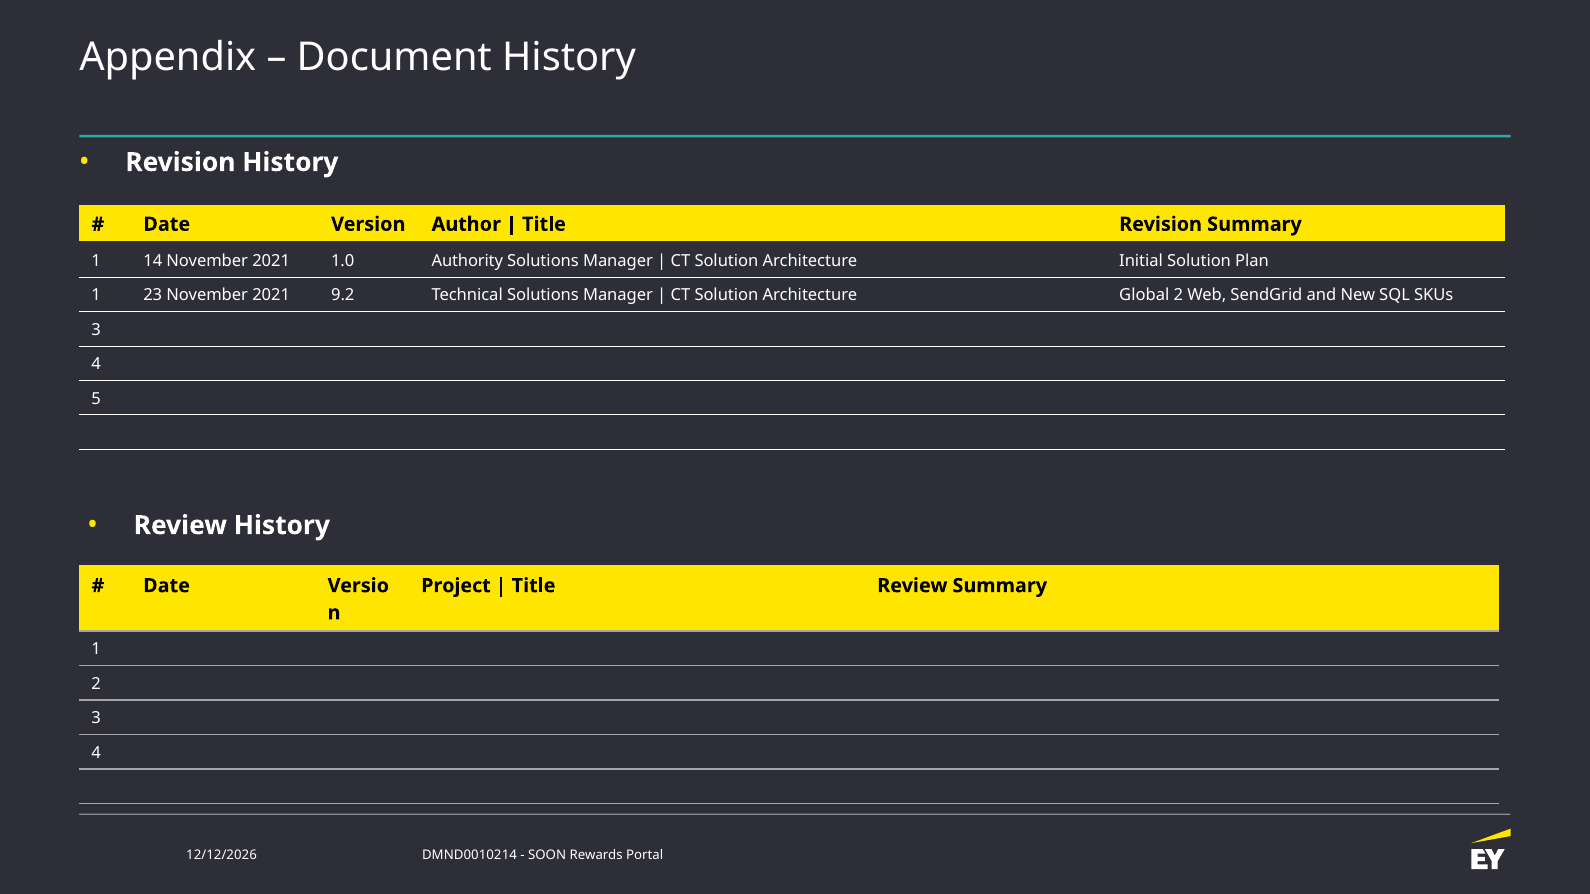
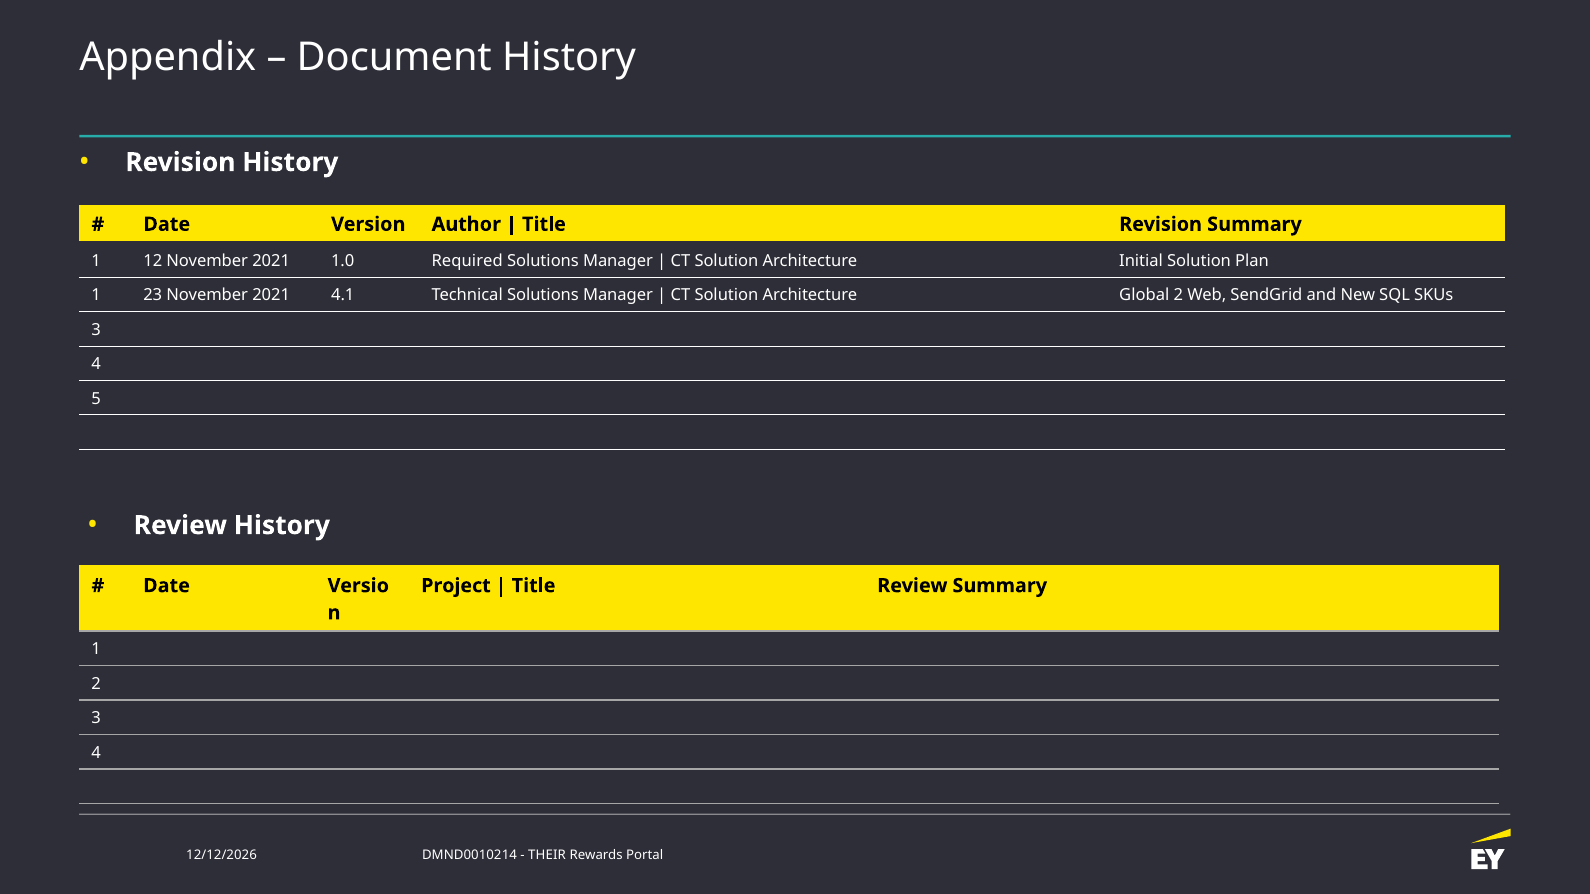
14: 14 -> 12
Authority: Authority -> Required
9.2: 9.2 -> 4.1
SOON: SOON -> THEIR
